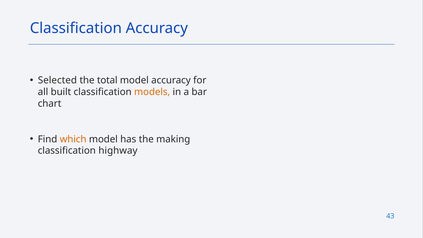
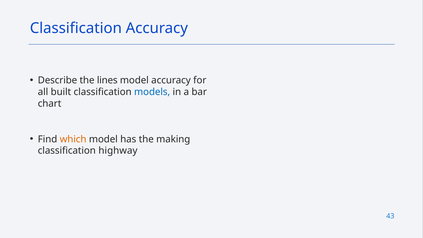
Selected: Selected -> Describe
total: total -> lines
models colour: orange -> blue
